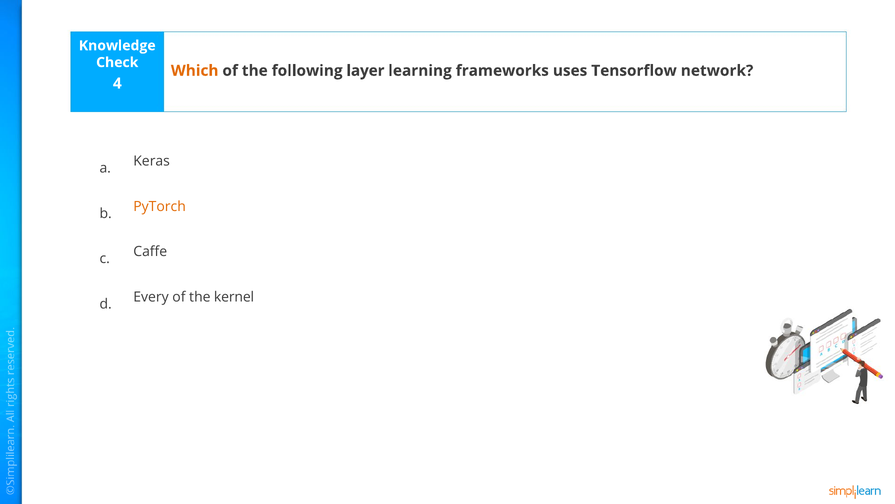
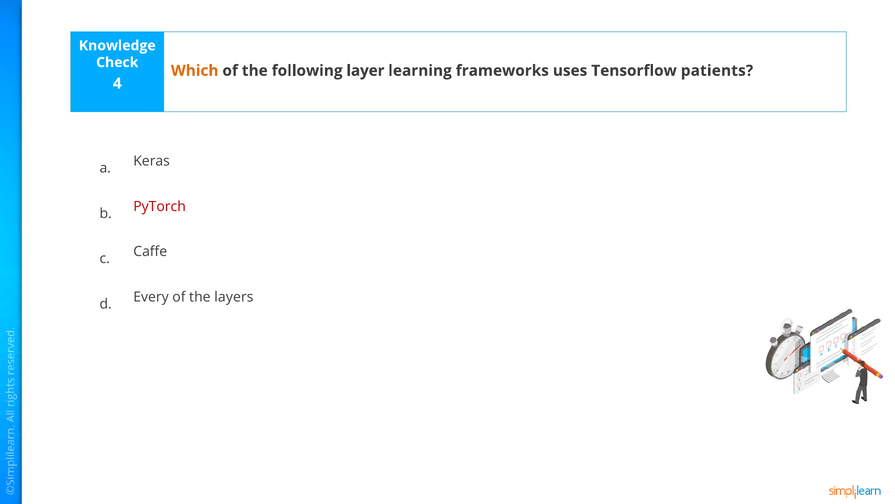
network: network -> patients
PyTorch colour: orange -> red
kernel: kernel -> layers
